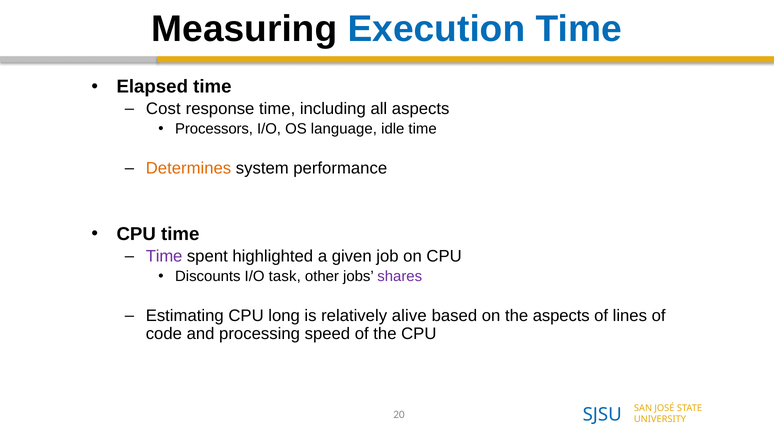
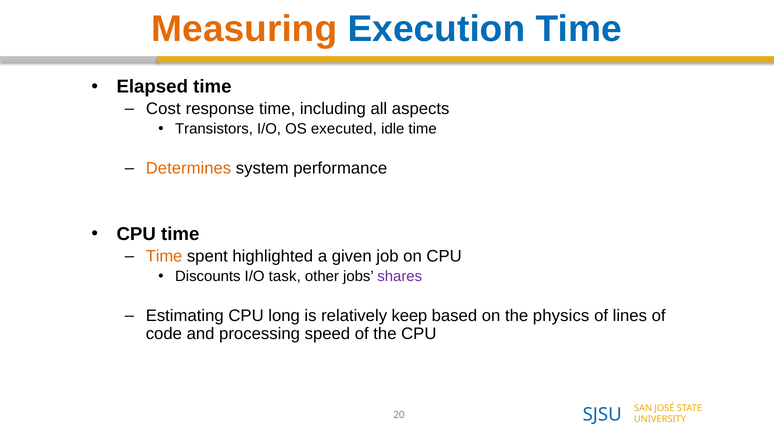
Measuring colour: black -> orange
Processors: Processors -> Transistors
language: language -> executed
Time at (164, 257) colour: purple -> orange
alive: alive -> keep
the aspects: aspects -> physics
